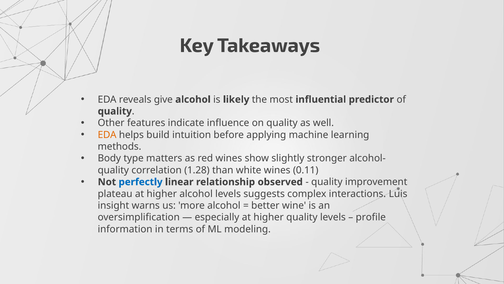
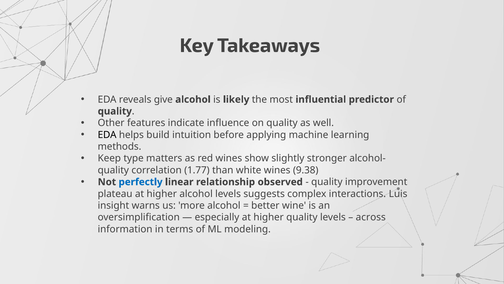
EDA at (107, 135) colour: orange -> black
Body: Body -> Keep
1.28: 1.28 -> 1.77
0.11: 0.11 -> 9.38
profile: profile -> across
